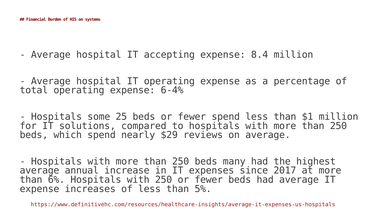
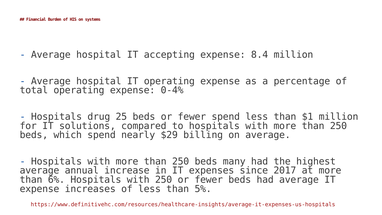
6-4%: 6-4% -> 0-4%
some: some -> drug
reviews: reviews -> billing
